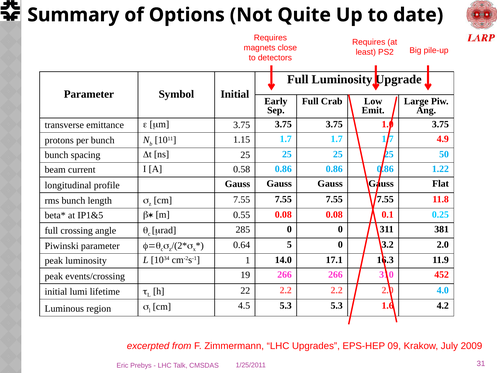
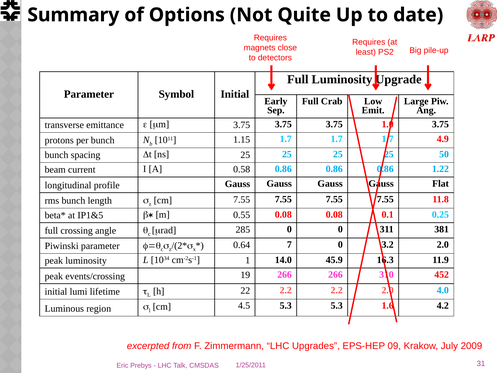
5: 5 -> 7
17.1: 17.1 -> 45.9
